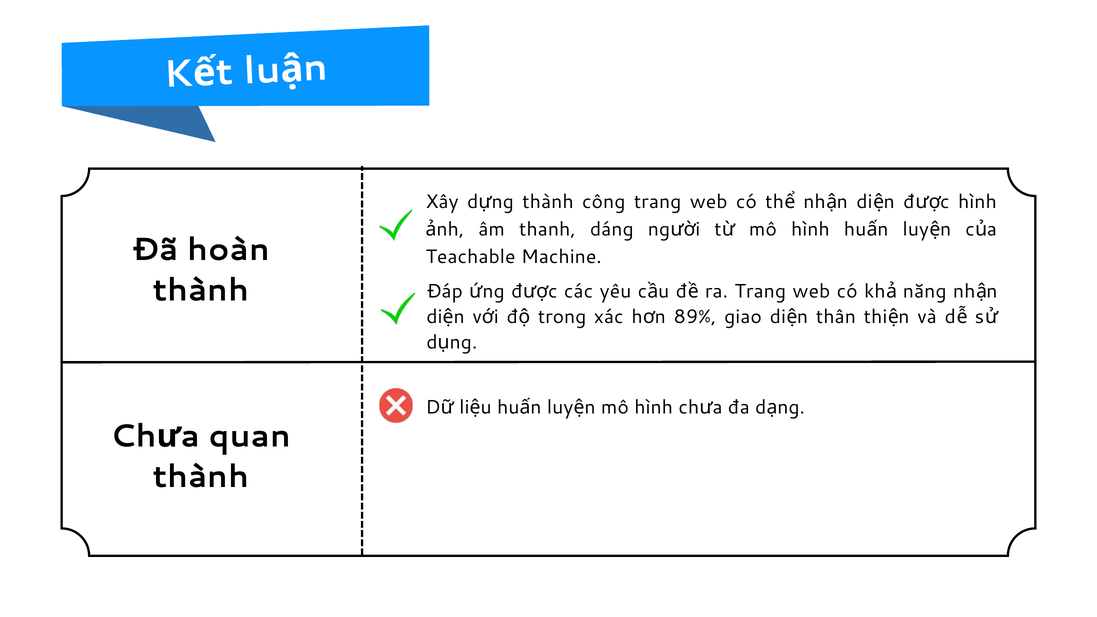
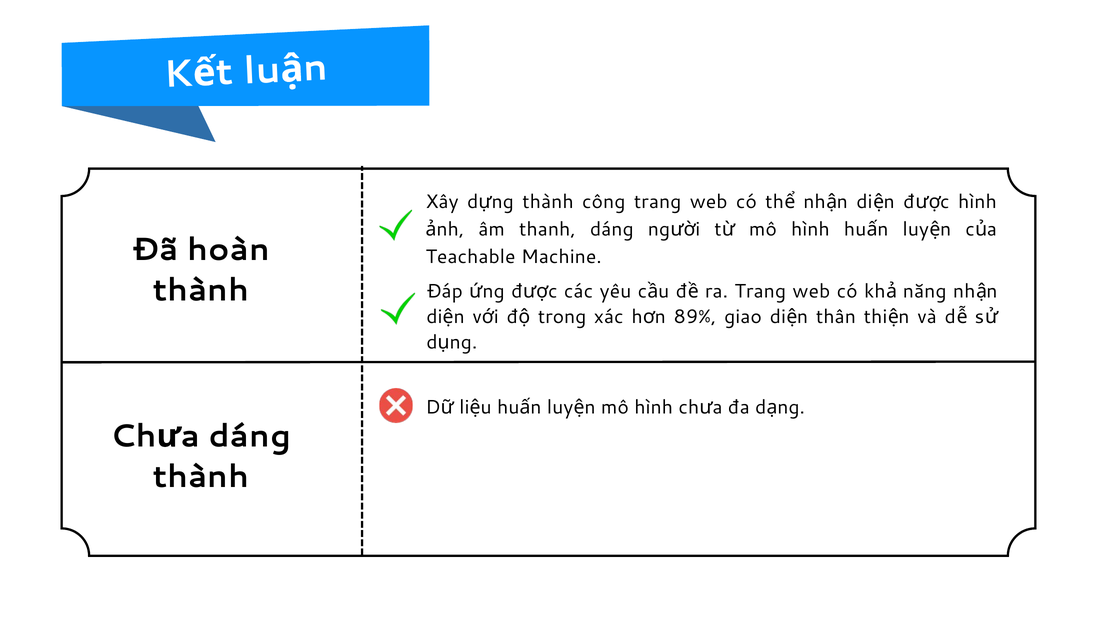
quan at (250, 436): quan -> dáng
